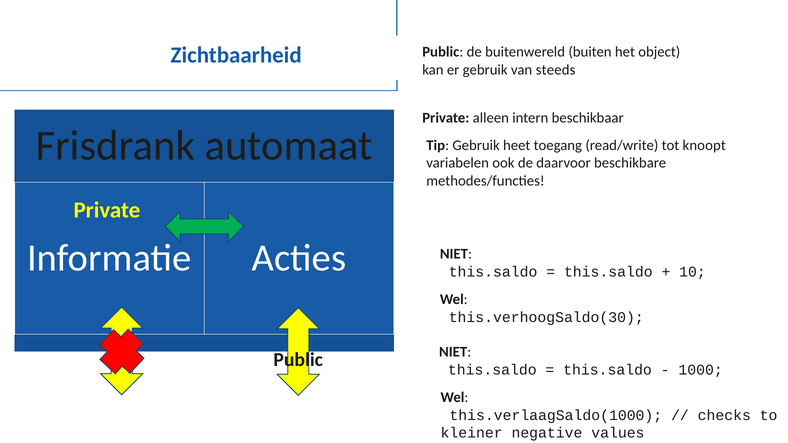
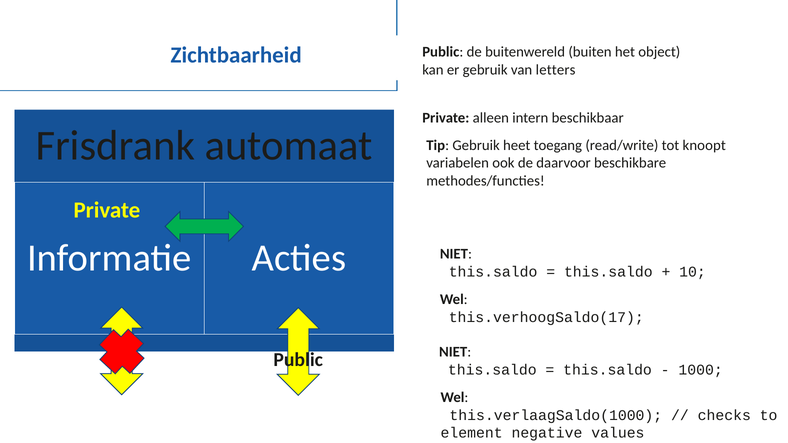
steeds: steeds -> letters
this.verhoogSaldo(30: this.verhoogSaldo(30 -> this.verhoogSaldo(17
kleiner: kleiner -> element
